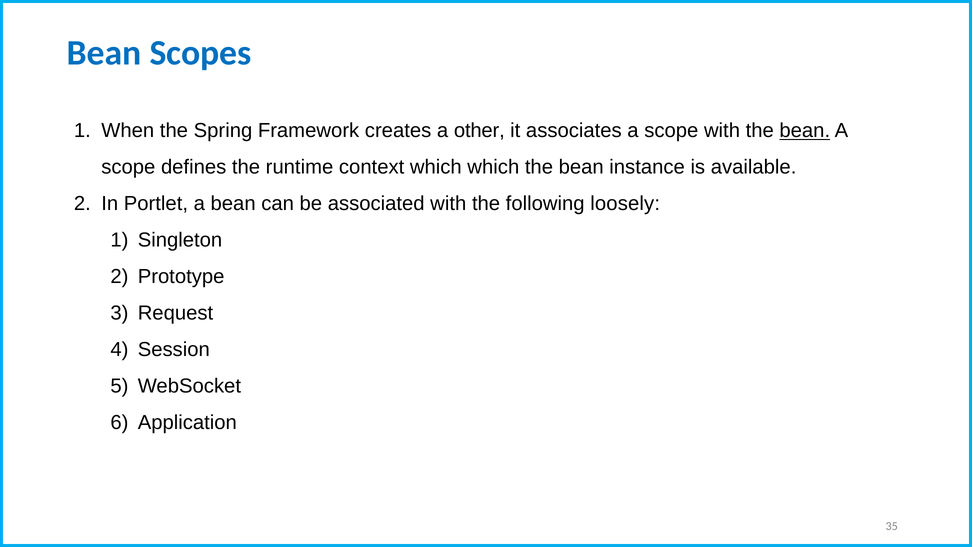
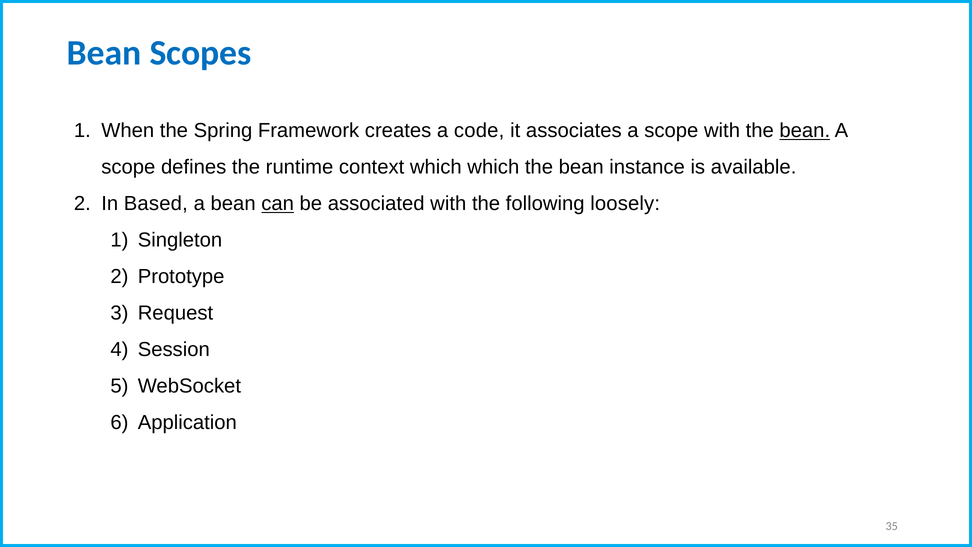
other: other -> code
Portlet: Portlet -> Based
can underline: none -> present
